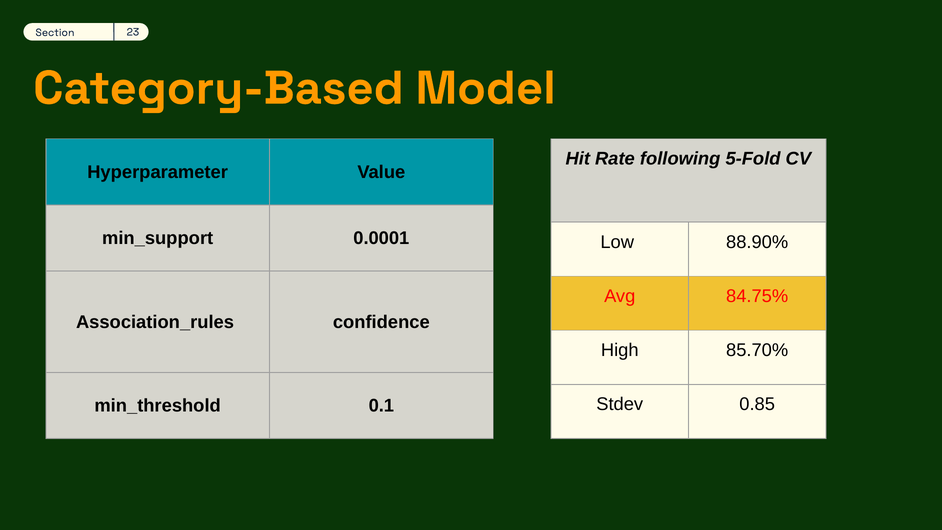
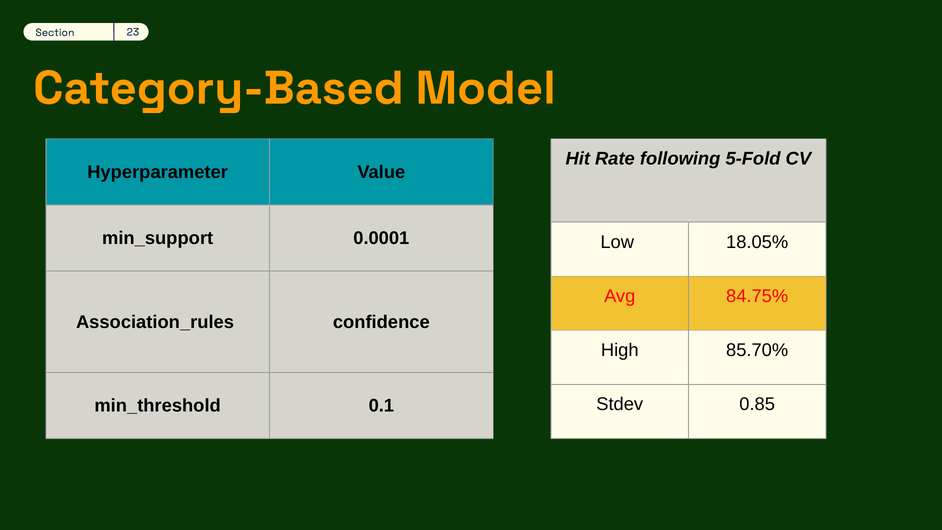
88.90%: 88.90% -> 18.05%
